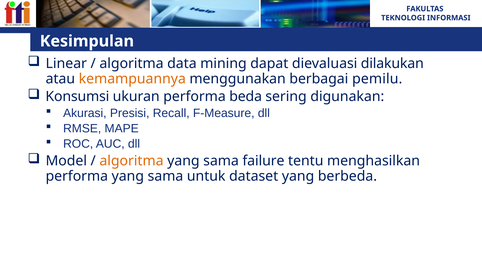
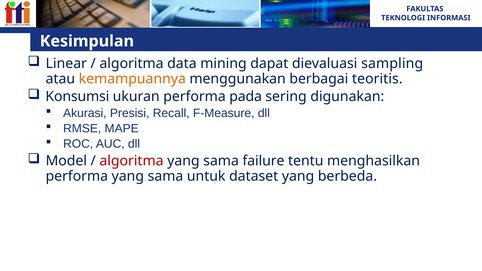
dilakukan: dilakukan -> sampling
pemilu: pemilu -> teoritis
beda: beda -> pada
algoritma at (132, 161) colour: orange -> red
